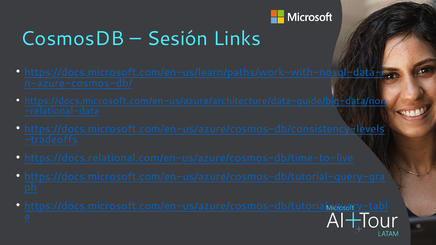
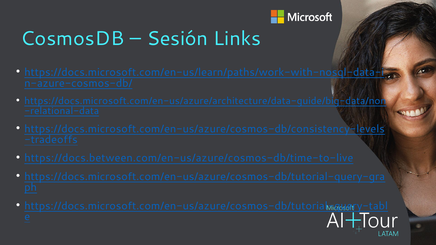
https://docs.relational.com/en-us/azure/cosmos-db/time-to-live: https://docs.relational.com/en-us/azure/cosmos-db/time-to-live -> https://docs.between.com/en-us/azure/cosmos-db/time-to-live
